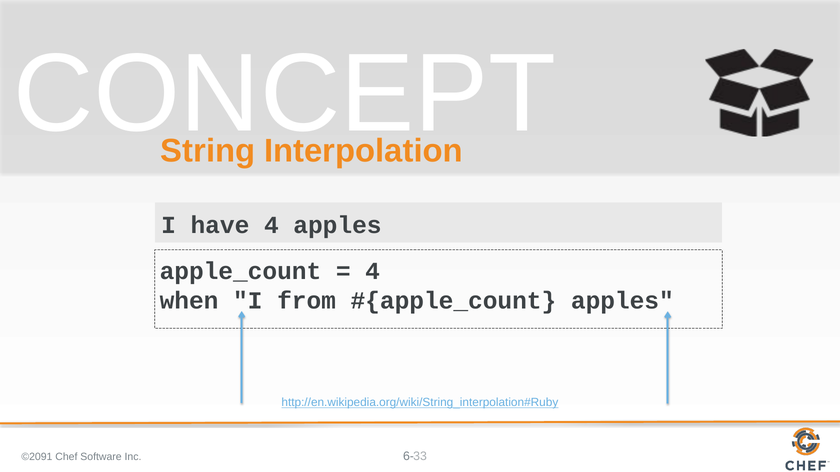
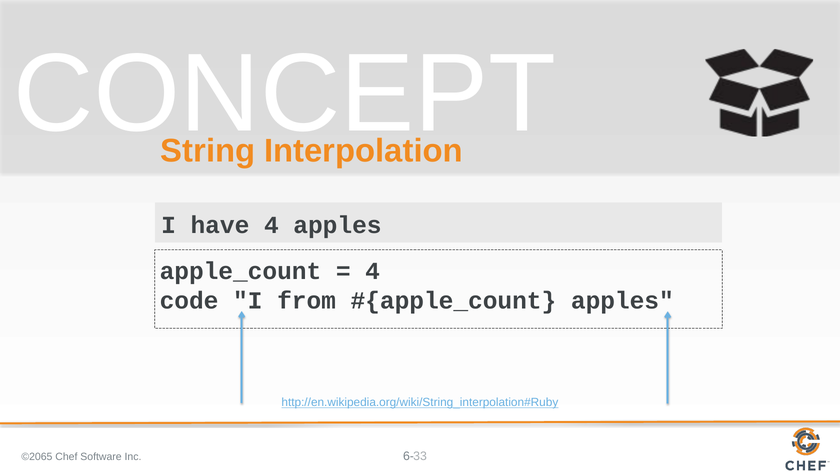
when: when -> code
©2091: ©2091 -> ©2065
